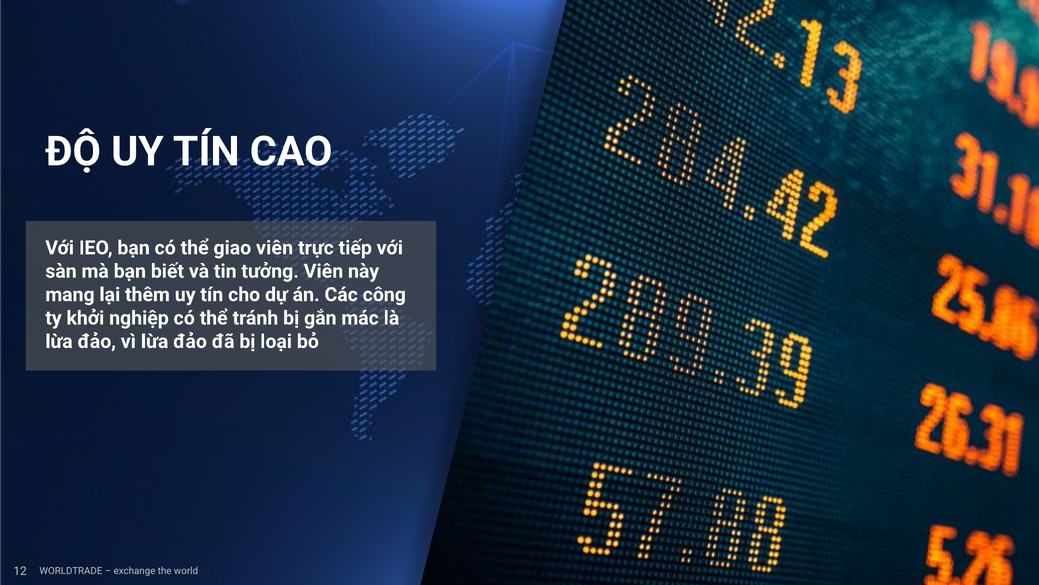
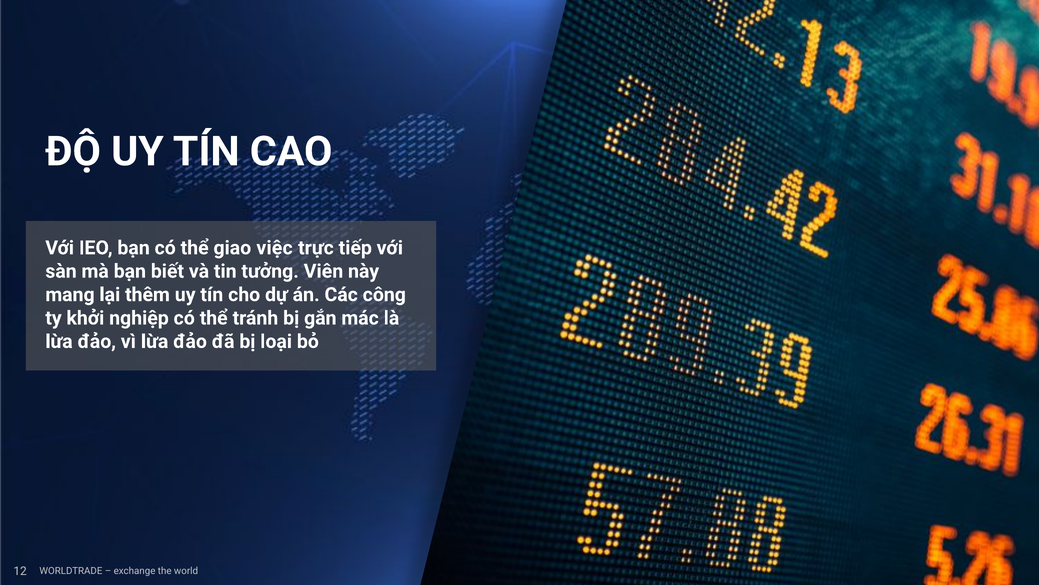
giao viên: viên -> việc
